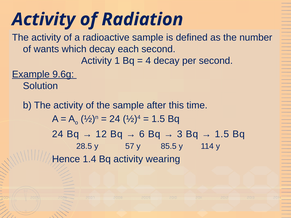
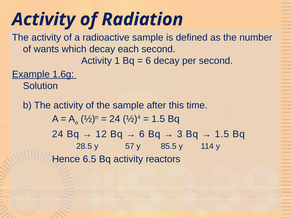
4 at (148, 61): 4 -> 6
9.6g: 9.6g -> 1.6g
1.4: 1.4 -> 6.5
wearing: wearing -> reactors
